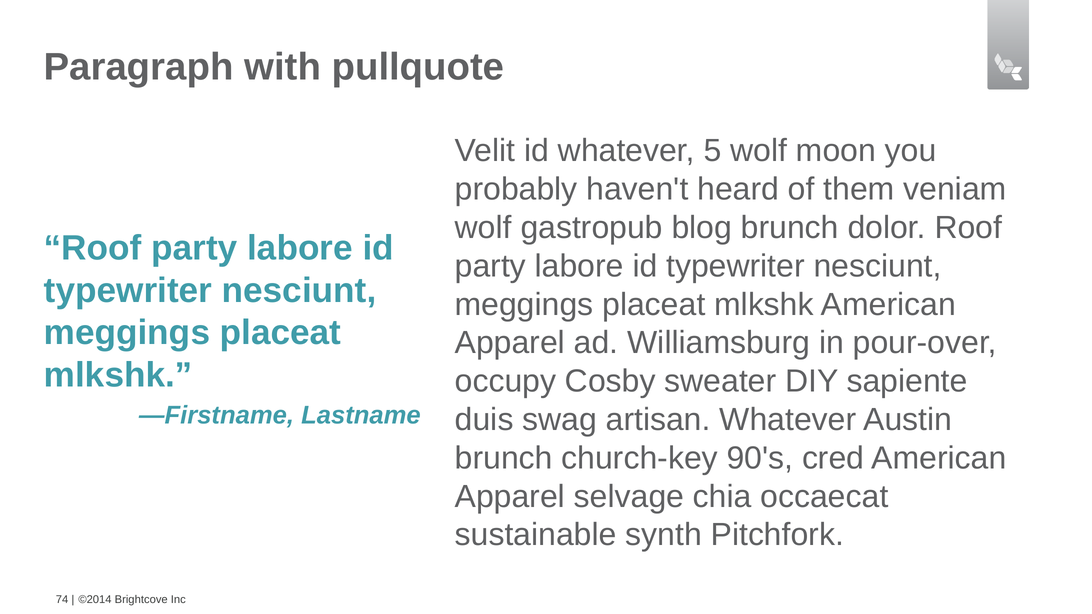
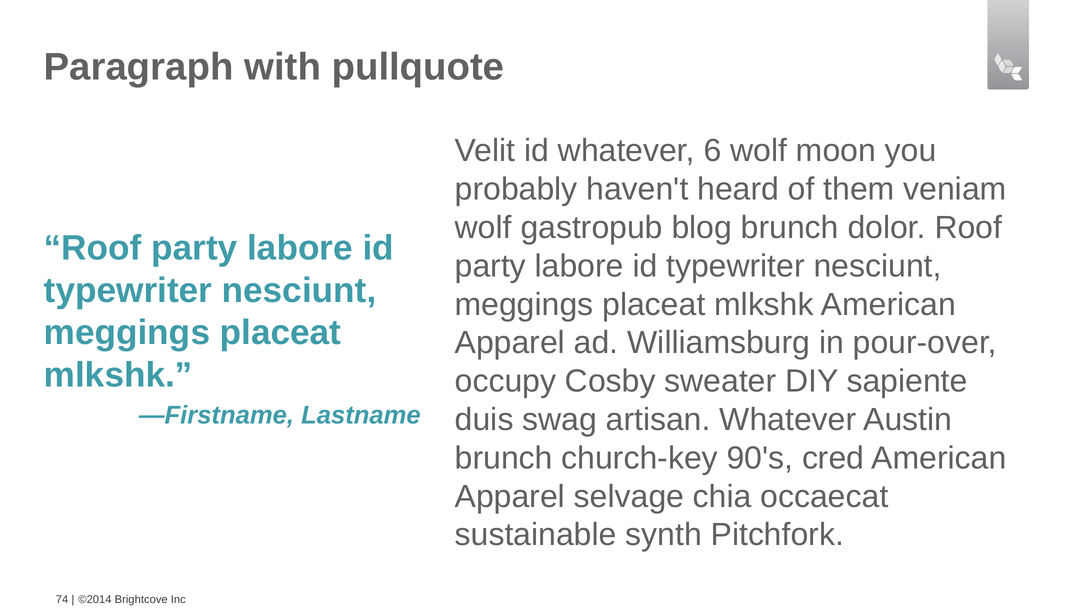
5: 5 -> 6
